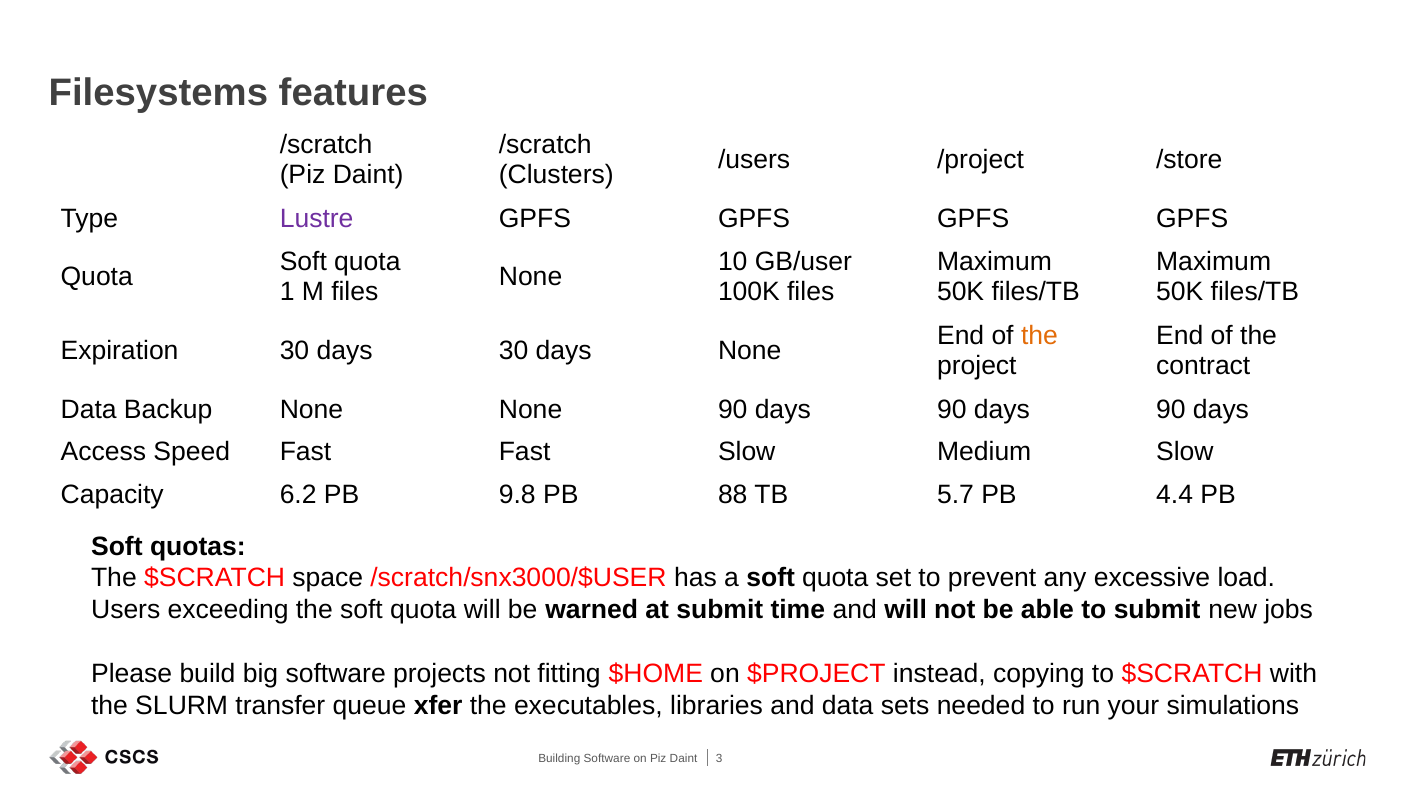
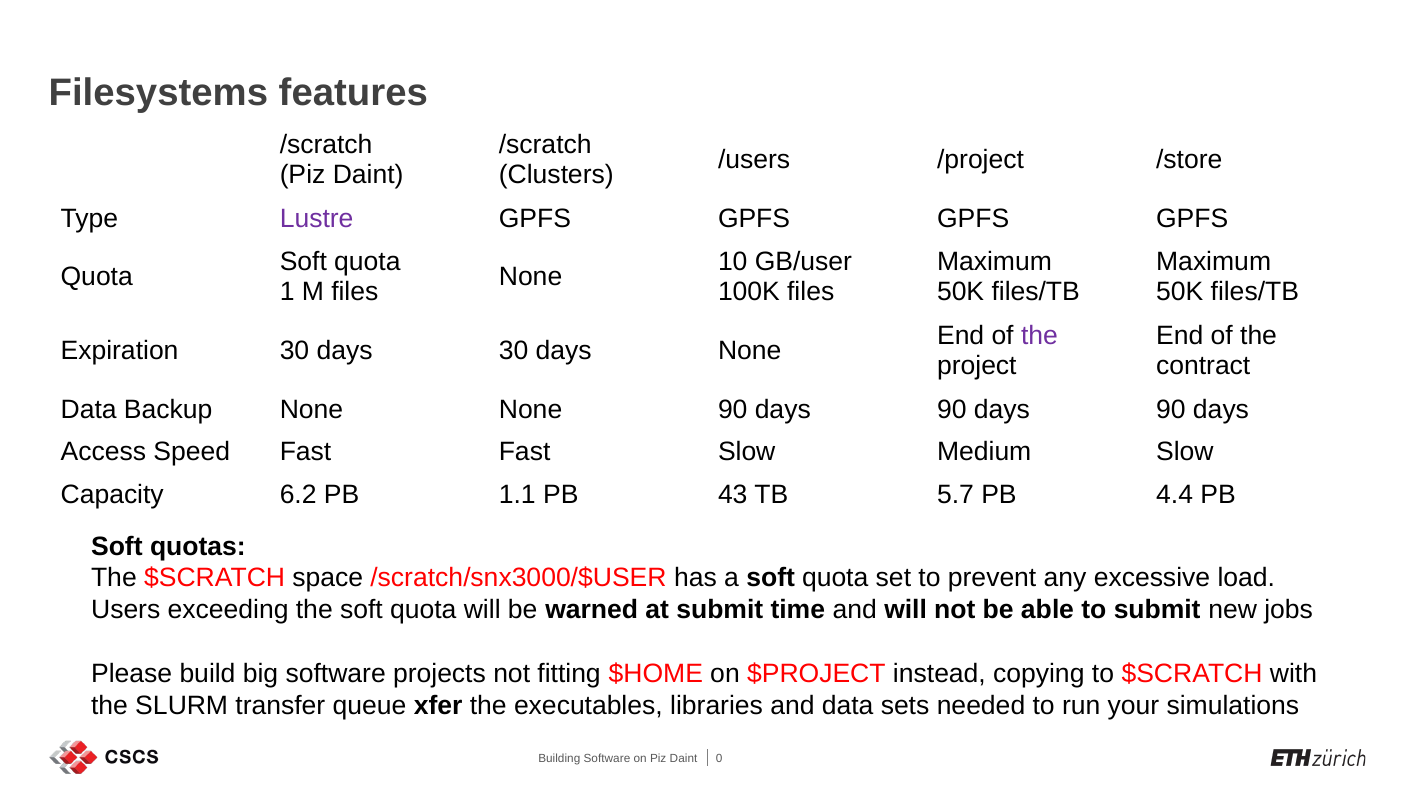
the at (1039, 336) colour: orange -> purple
9.8: 9.8 -> 1.1
88: 88 -> 43
3: 3 -> 0
